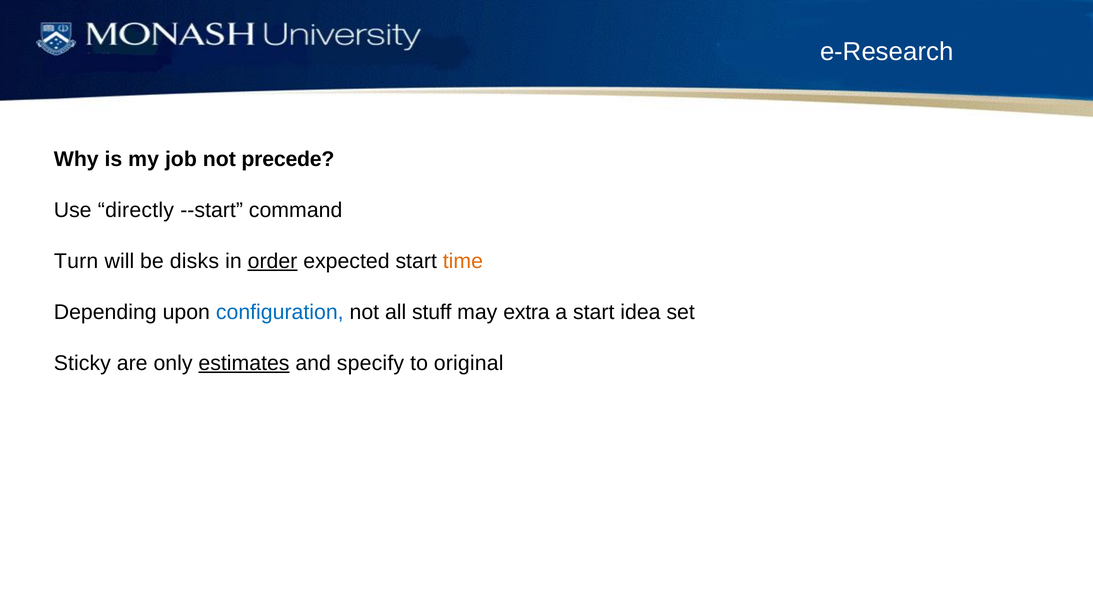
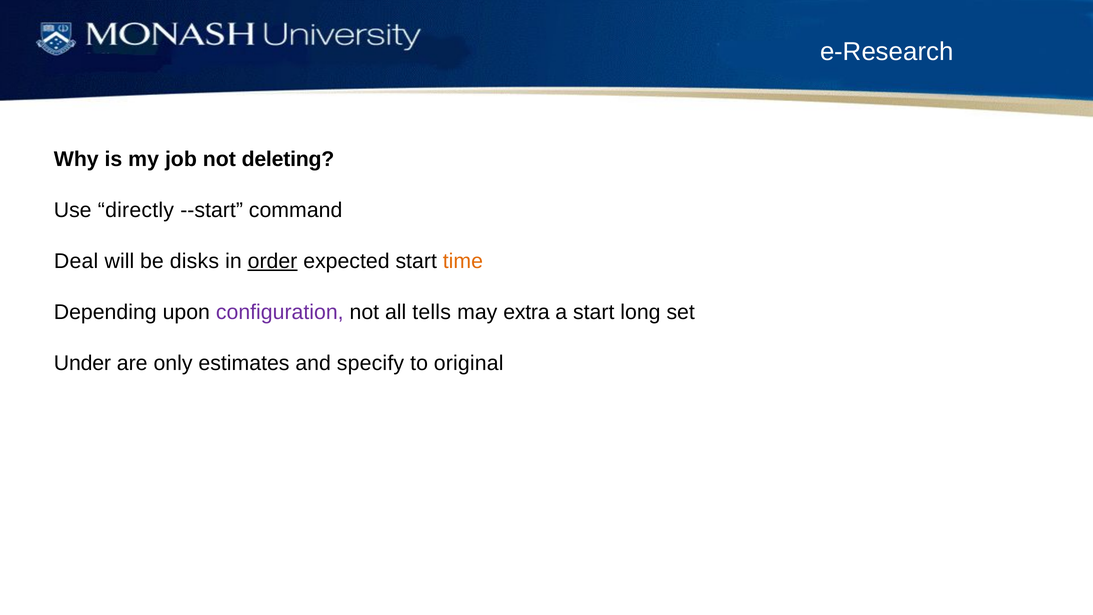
precede: precede -> deleting
Turn: Turn -> Deal
configuration colour: blue -> purple
stuff: stuff -> tells
idea: idea -> long
Sticky: Sticky -> Under
estimates underline: present -> none
